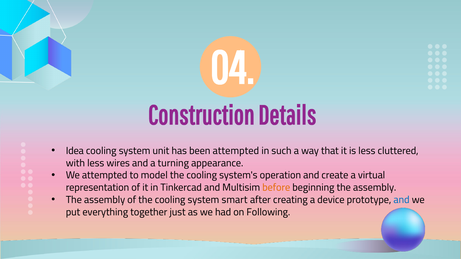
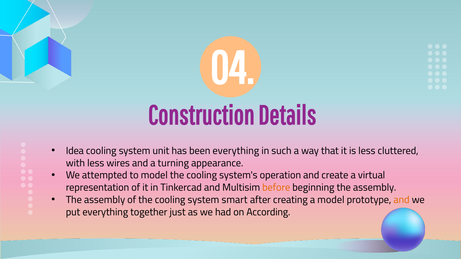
been attempted: attempted -> everything
a device: device -> model
and at (402, 200) colour: blue -> orange
Following: Following -> According
